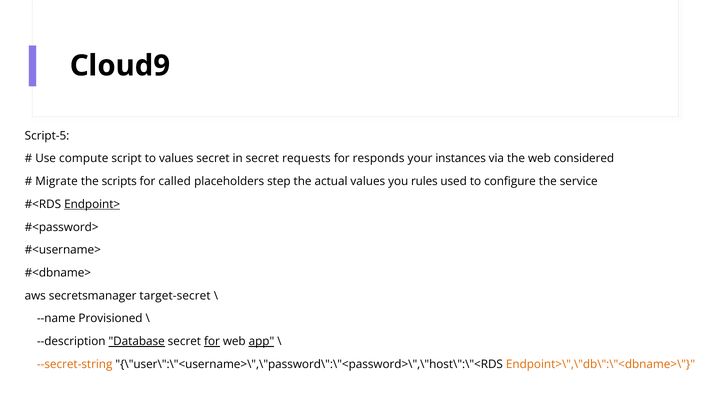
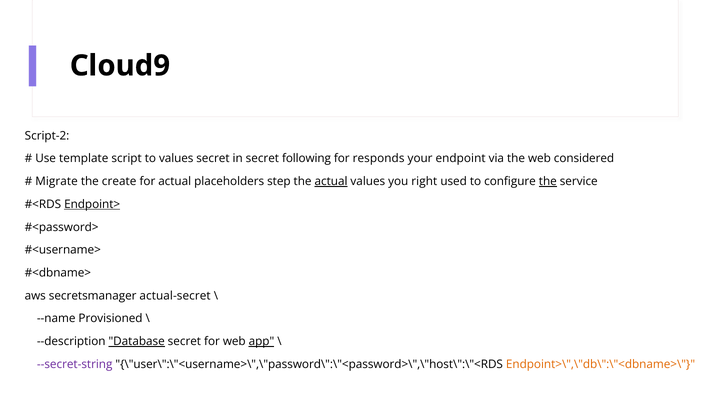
Script-5: Script-5 -> Script-2
compute: compute -> template
requests: requests -> following
instances: instances -> endpoint
scripts: scripts -> create
for called: called -> actual
actual at (331, 181) underline: none -> present
rules: rules -> right
the at (548, 181) underline: none -> present
target-secret: target-secret -> actual-secret
for at (212, 341) underline: present -> none
--secret-string colour: orange -> purple
